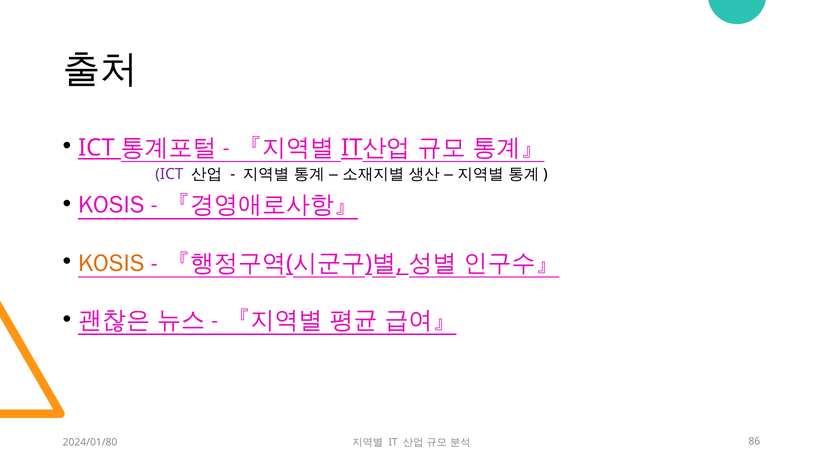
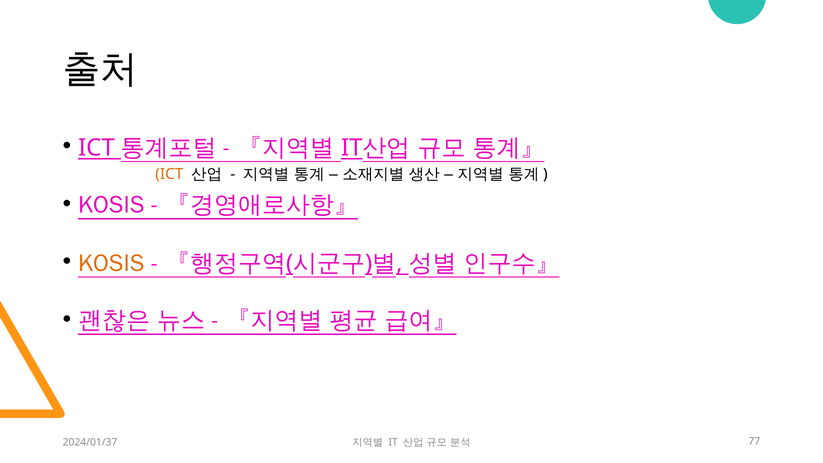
ICT at (169, 174) colour: purple -> orange
2024/01/80: 2024/01/80 -> 2024/01/37
86: 86 -> 77
